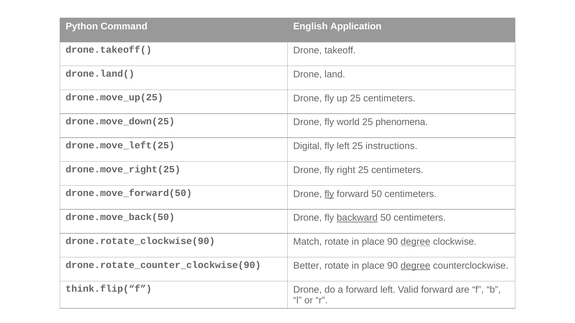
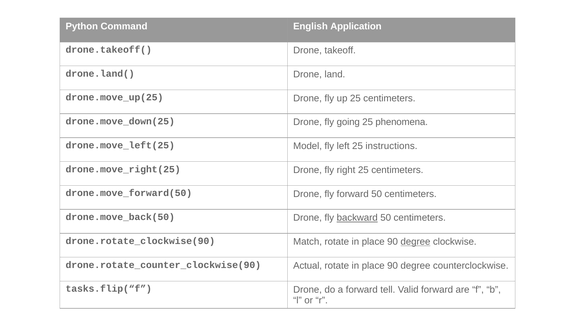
world: world -> going
Digital: Digital -> Model
fly at (329, 194) underline: present -> none
Better: Better -> Actual
degree at (415, 266) underline: present -> none
think.flip(“f: think.flip(“f -> tasks.flip(“f
forward left: left -> tell
